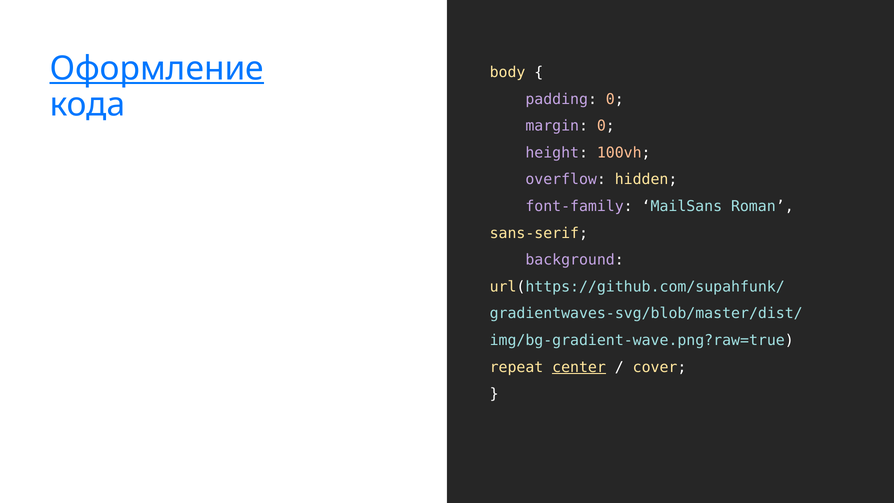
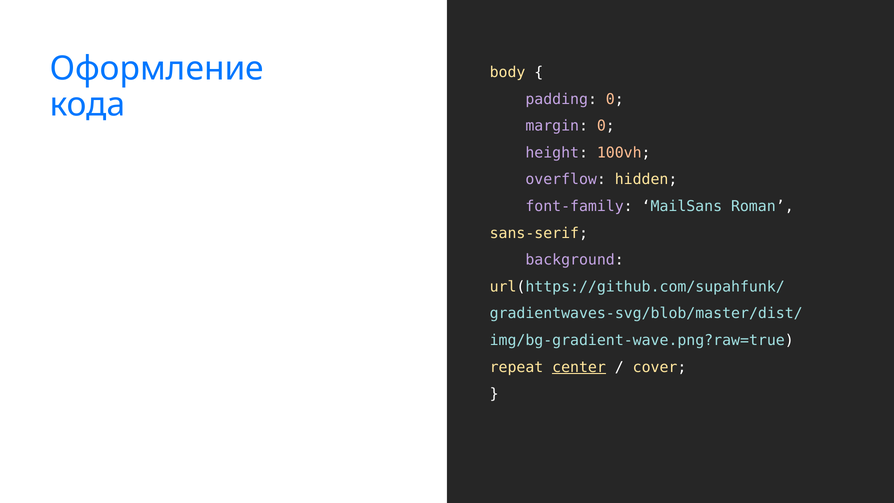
Оформление underline: present -> none
